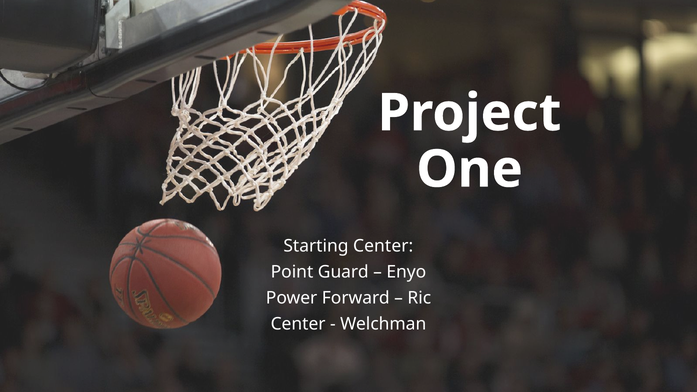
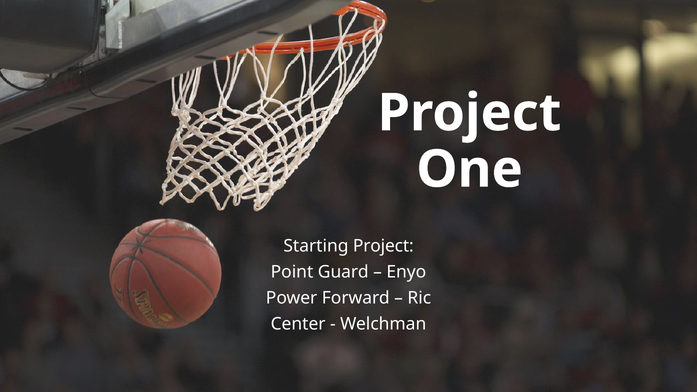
Starting Center: Center -> Project
